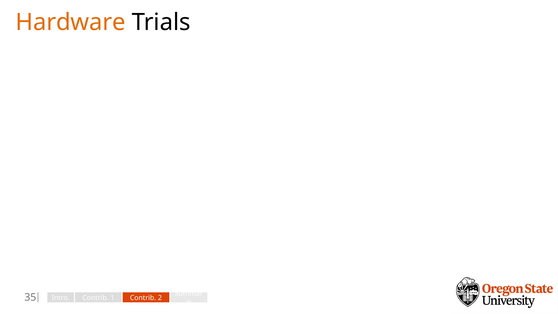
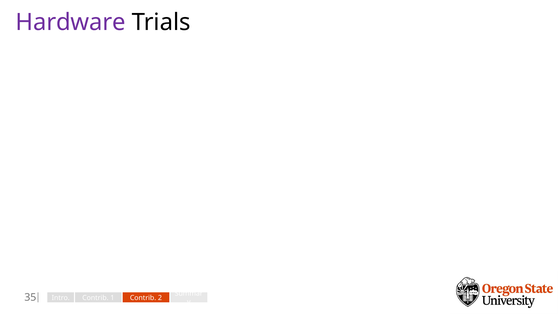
Hardware colour: orange -> purple
